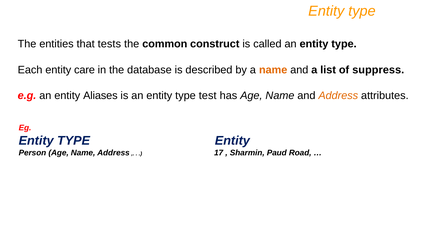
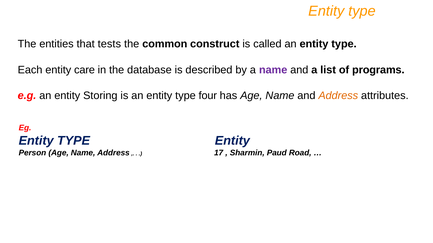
name at (273, 70) colour: orange -> purple
suppress: suppress -> programs
Aliases: Aliases -> Storing
test: test -> four
